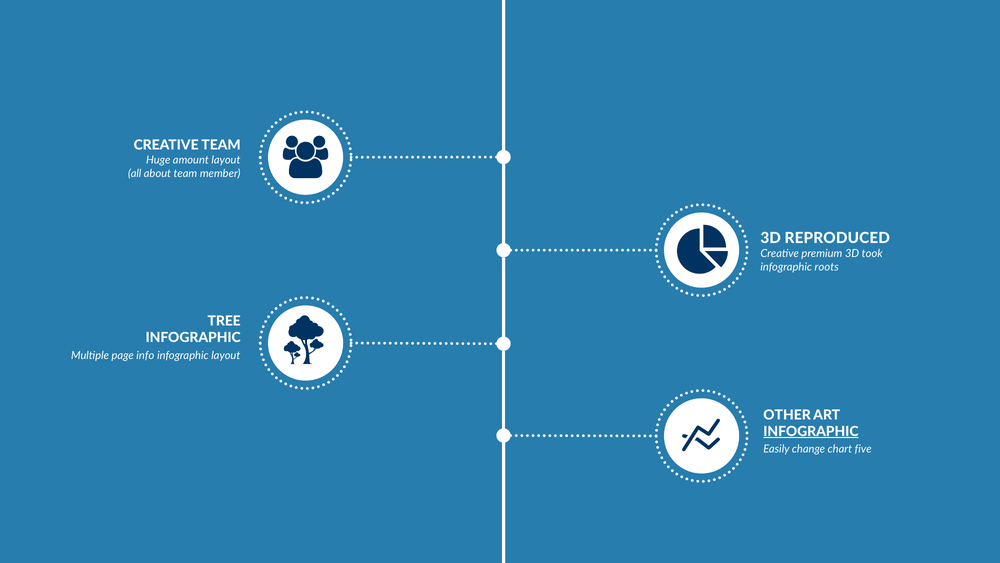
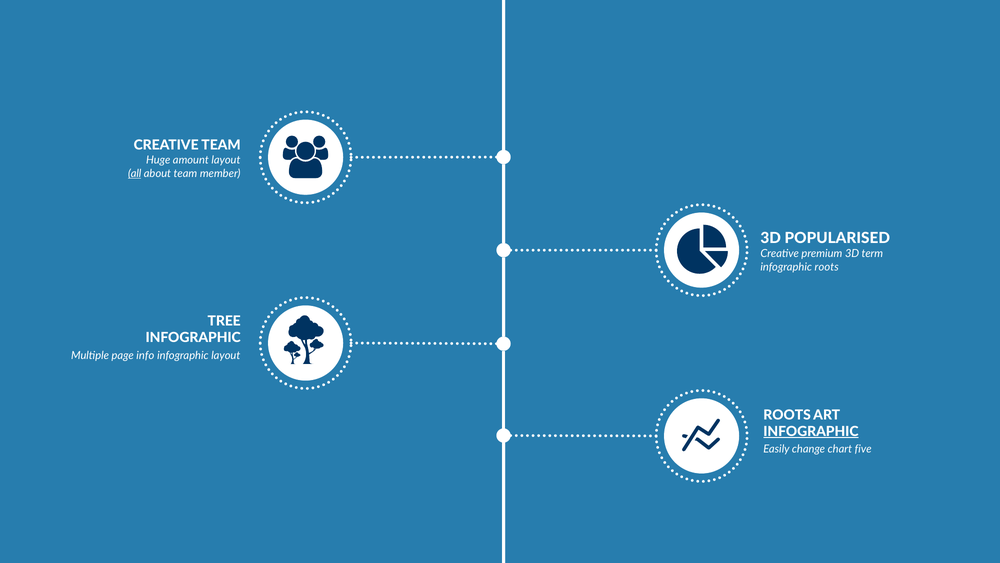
all underline: none -> present
REPRODUCED: REPRODUCED -> POPULARISED
took: took -> term
OTHER at (787, 415): OTHER -> ROOTS
